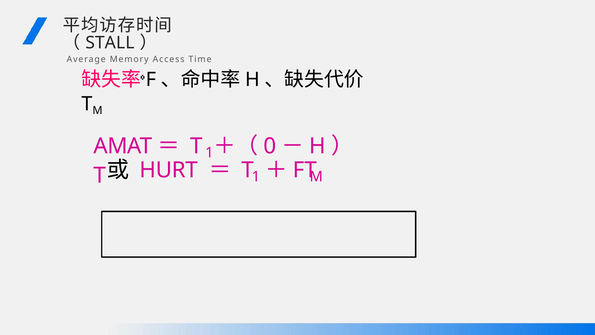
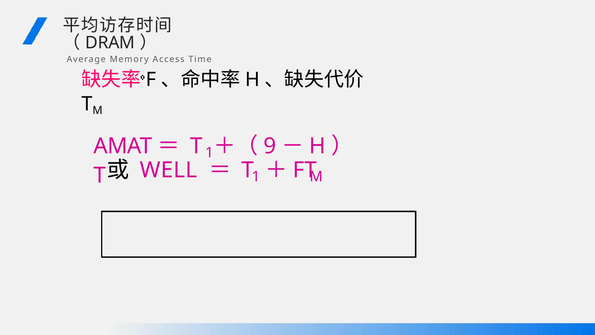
STALL: STALL -> DRAM
0: 0 -> 9
HURT: HURT -> WELL
